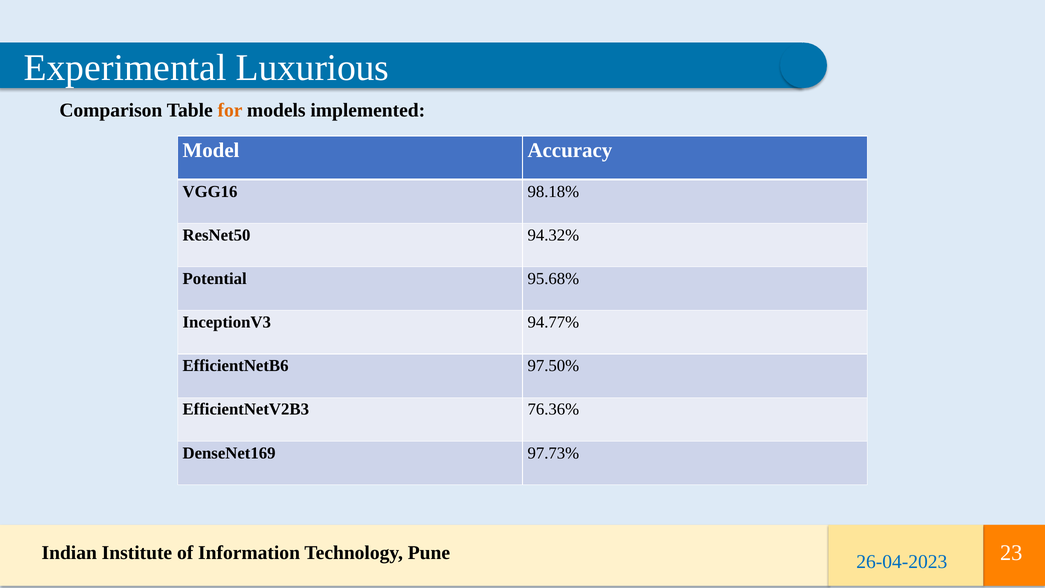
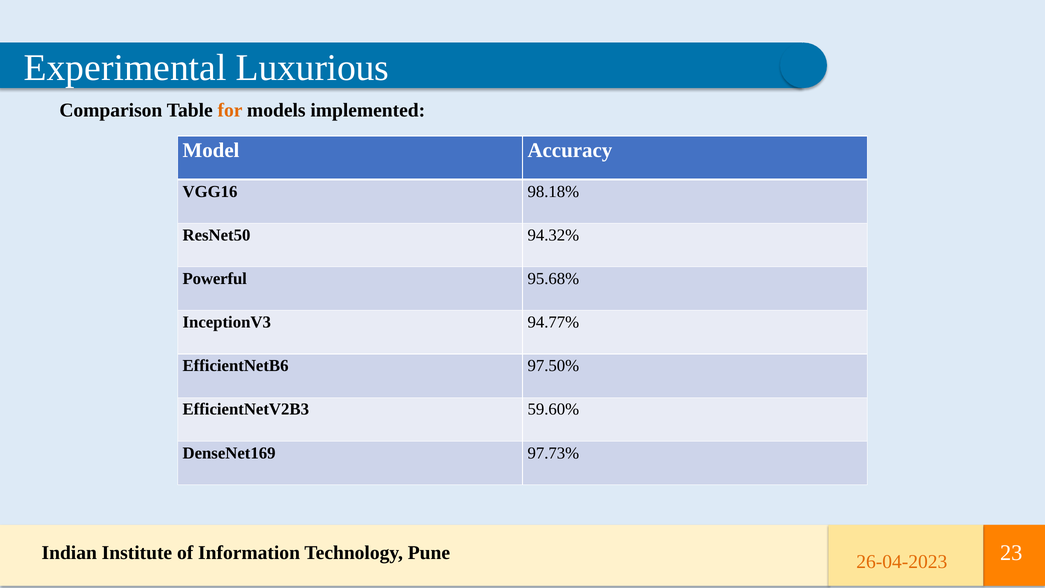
Potential: Potential -> Powerful
76.36%: 76.36% -> 59.60%
26-04-2023 colour: blue -> orange
